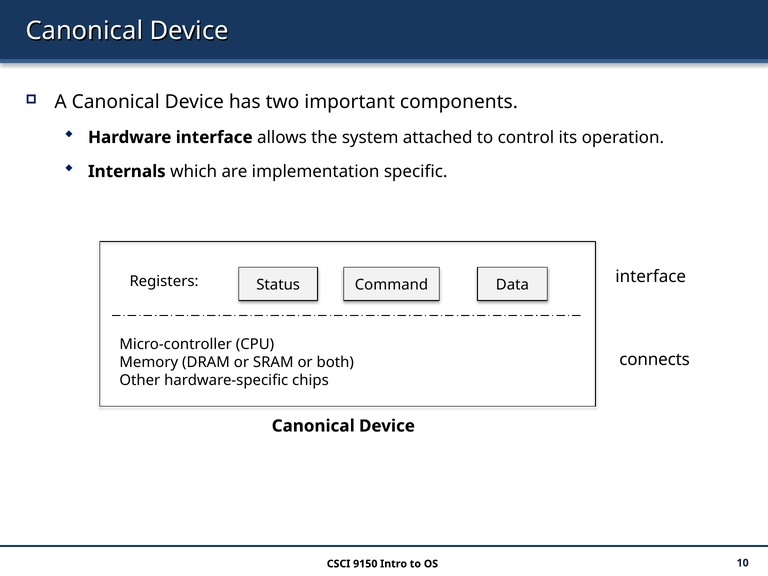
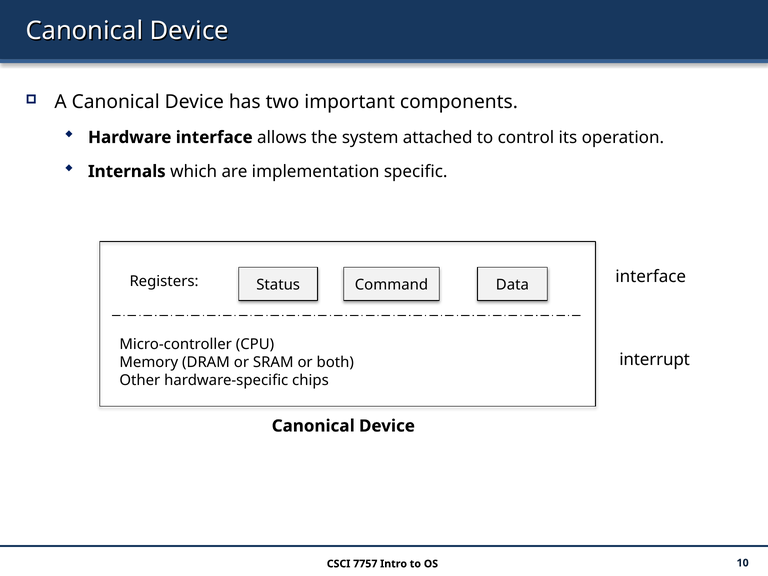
connects: connects -> interrupt
9150: 9150 -> 7757
